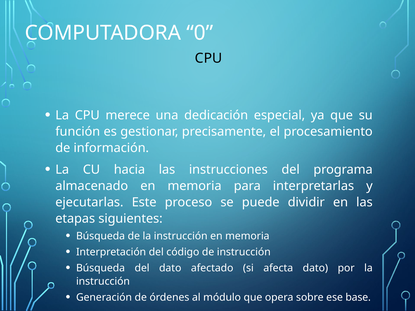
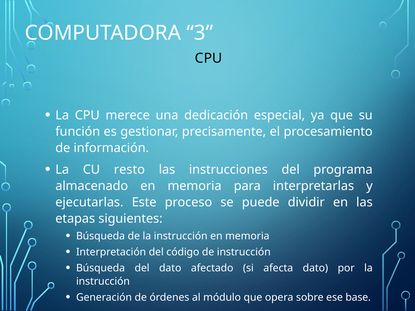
0: 0 -> 3
hacia: hacia -> resto
